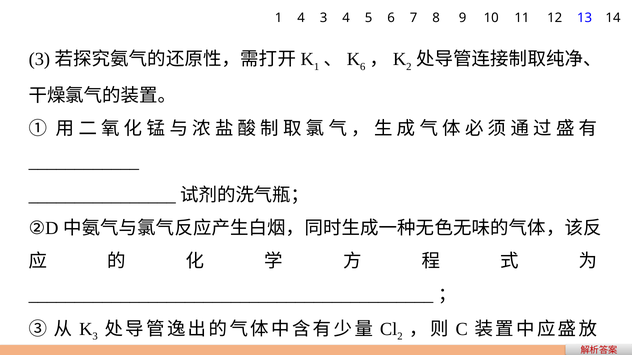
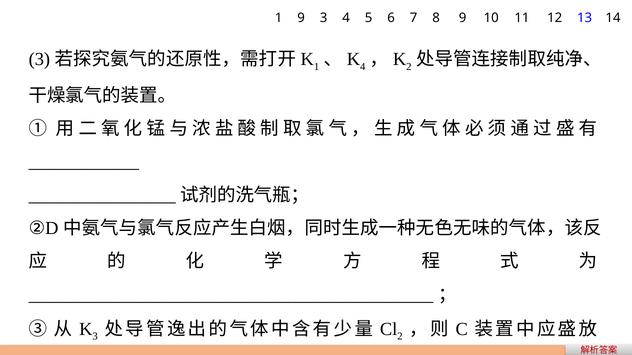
1 4: 4 -> 9
6 at (363, 67): 6 -> 4
